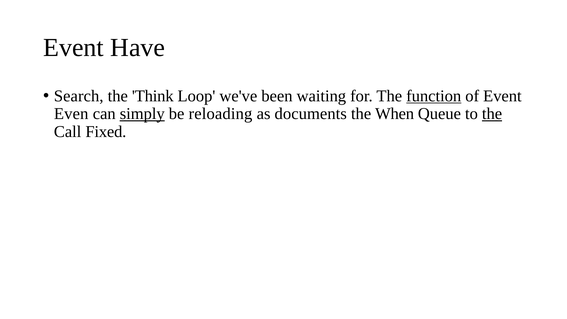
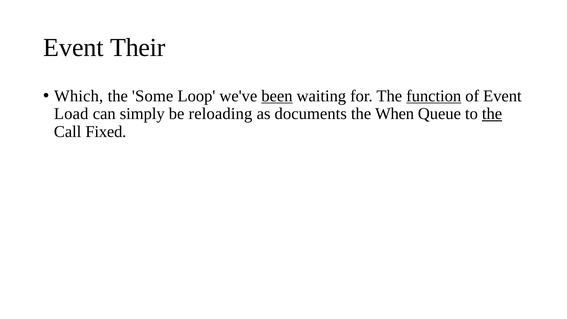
Have: Have -> Their
Search: Search -> Which
Think: Think -> Some
been underline: none -> present
Even: Even -> Load
simply underline: present -> none
